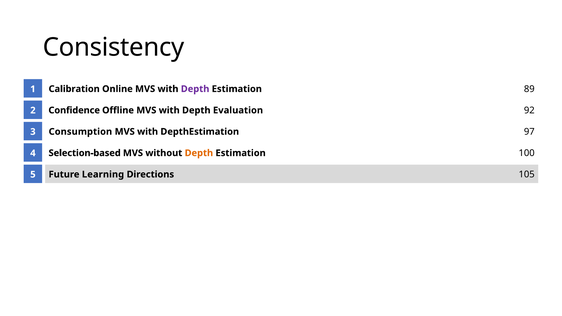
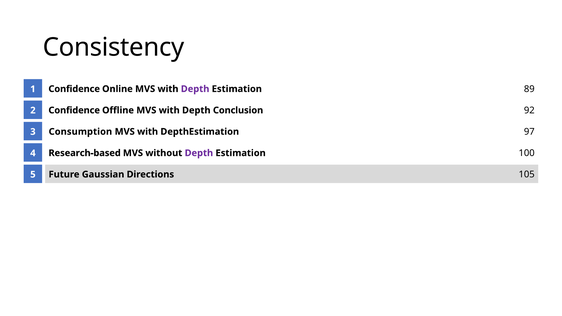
Calibration at (74, 89): Calibration -> Confidence
Evaluation: Evaluation -> Conclusion
Selection-based: Selection-based -> Research-based
Depth at (199, 153) colour: orange -> purple
Learning: Learning -> Gaussian
